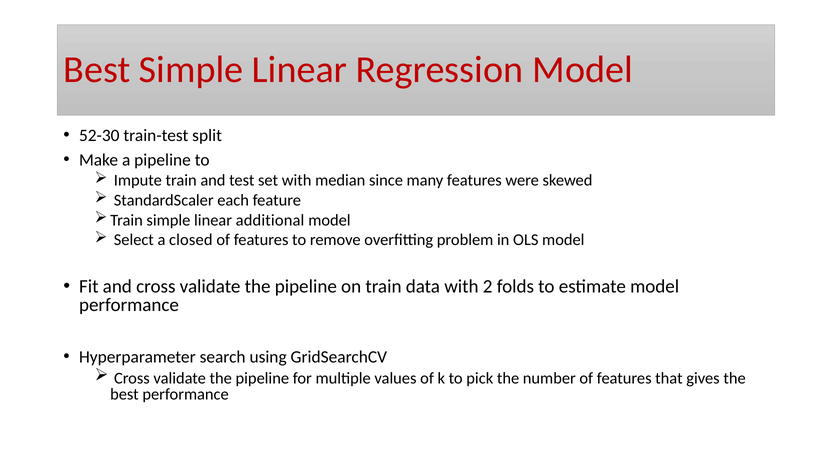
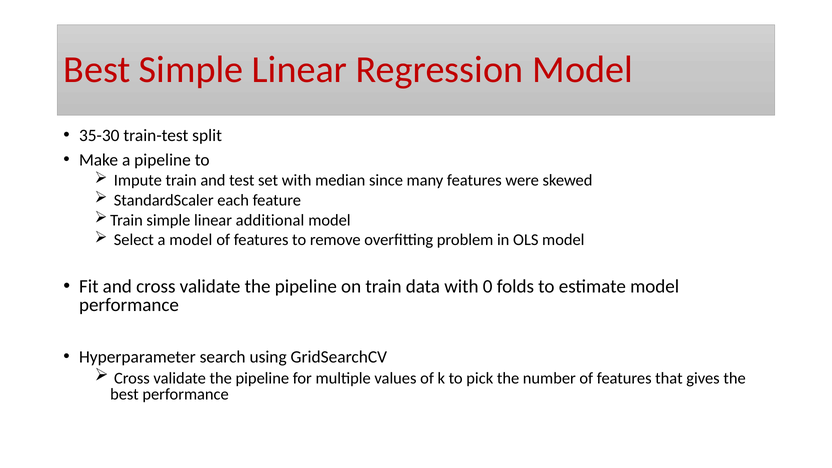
52-30: 52-30 -> 35-30
a closed: closed -> model
2: 2 -> 0
